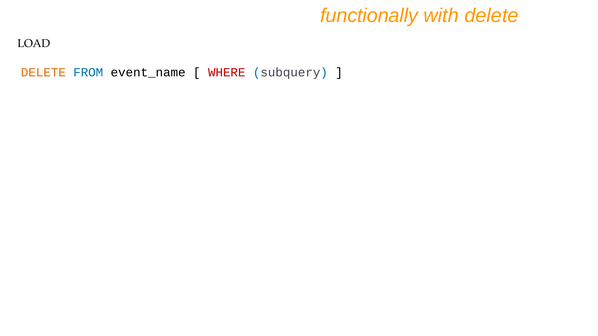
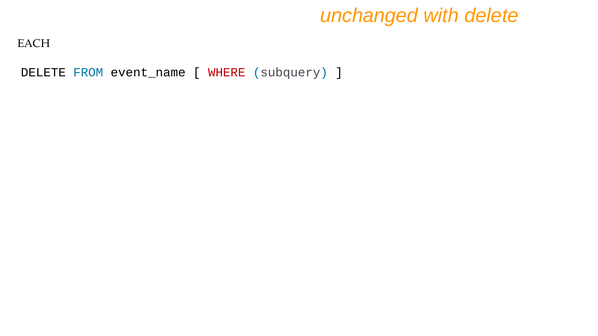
functionally: functionally -> unchanged
LOAD: LOAD -> EACH
DELETE at (43, 72) colour: orange -> black
